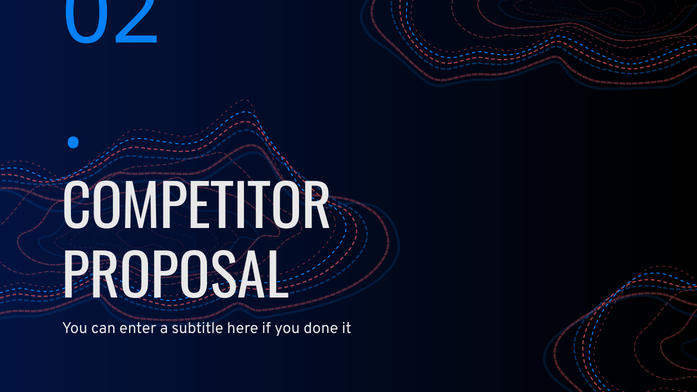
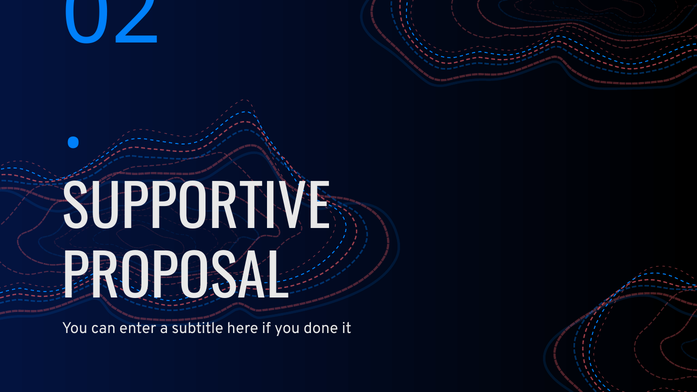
COMPETITOR: COMPETITOR -> SUPPORTIVE
